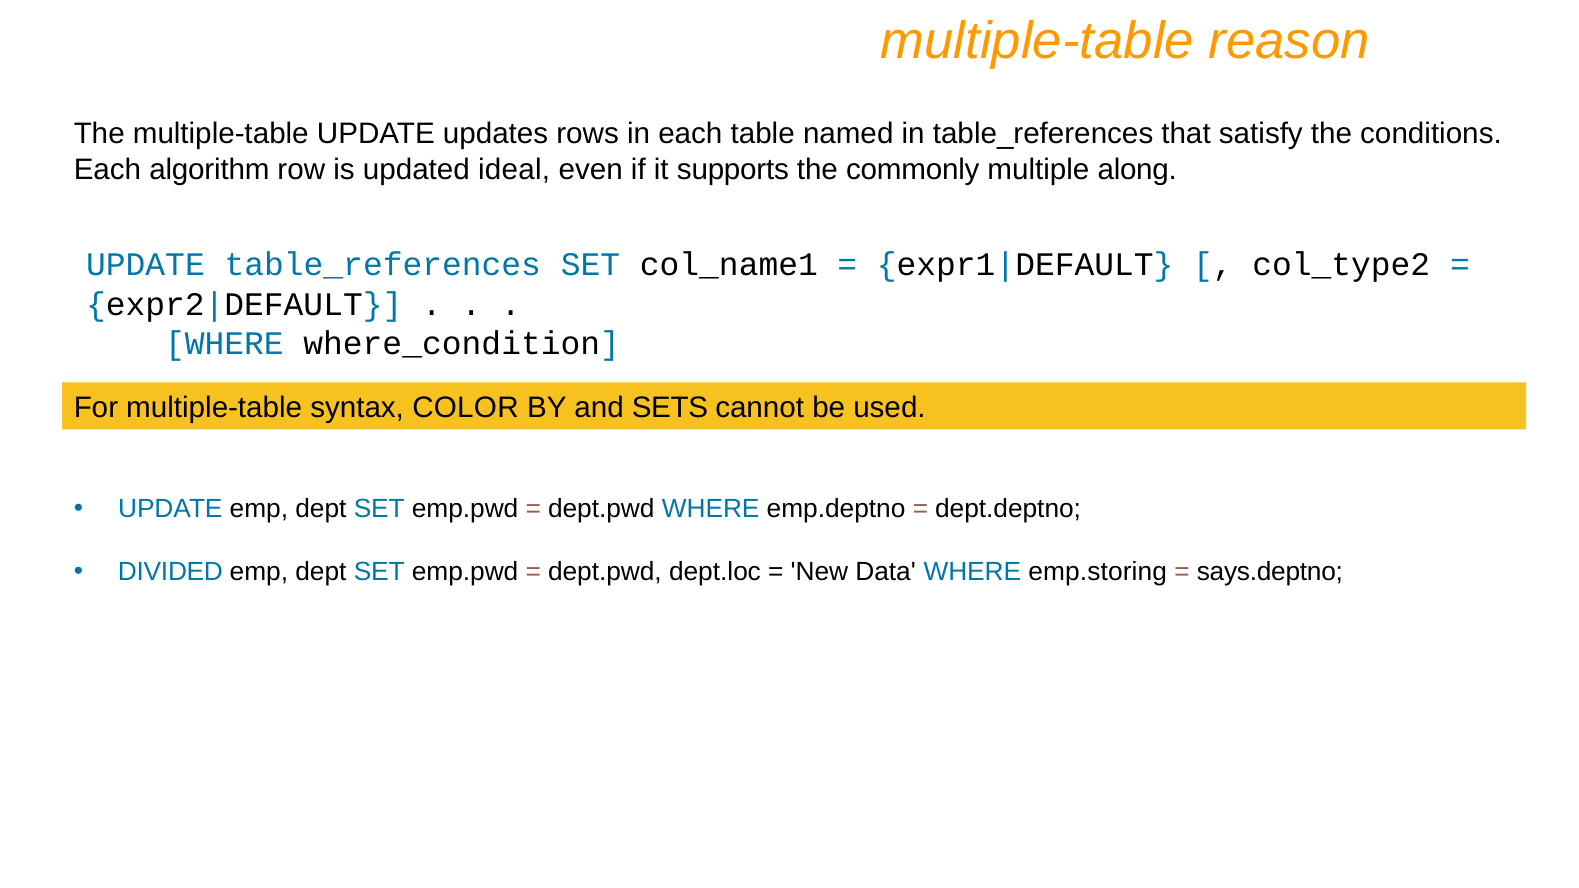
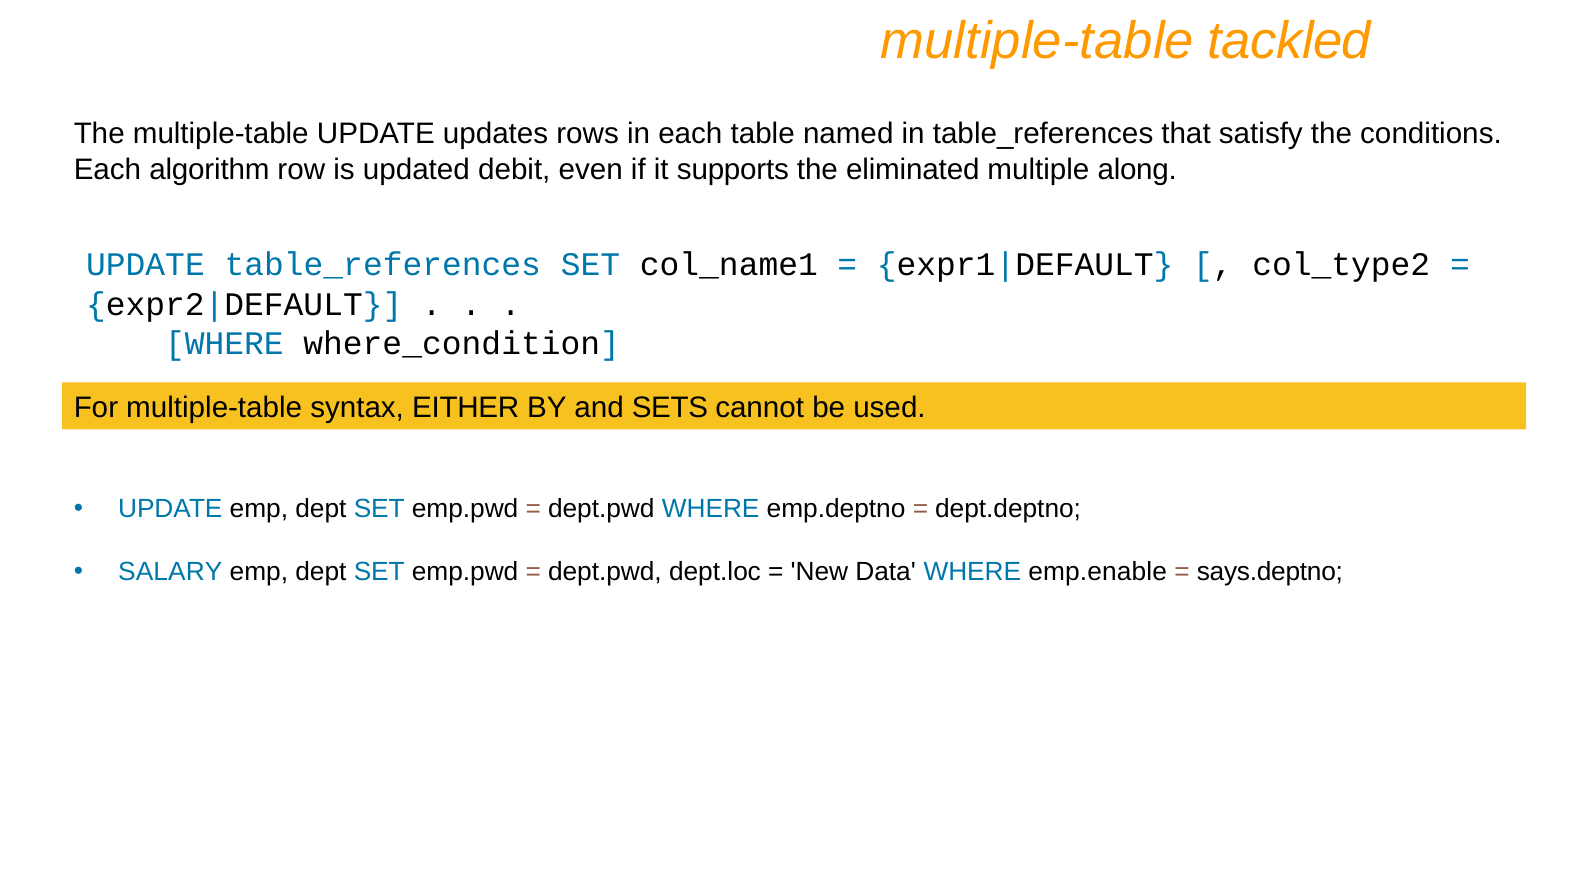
reason: reason -> tackled
ideal: ideal -> debit
commonly: commonly -> eliminated
COLOR: COLOR -> EITHER
DIVIDED: DIVIDED -> SALARY
emp.storing: emp.storing -> emp.enable
